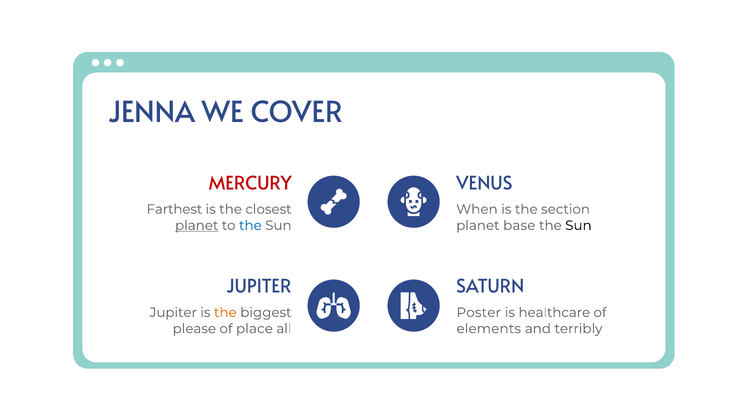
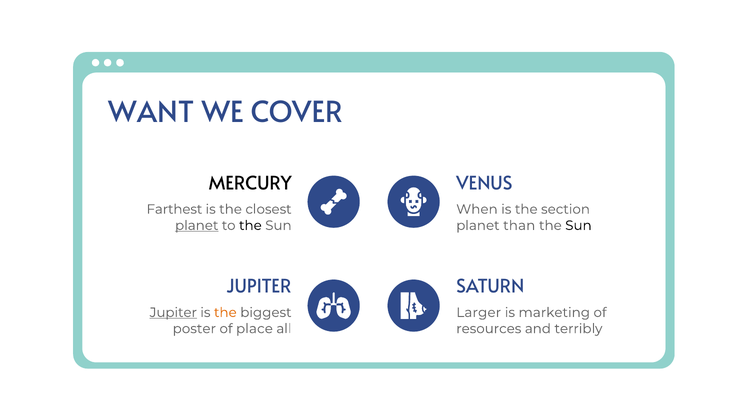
JENNA: JENNA -> WANT
MERCURY colour: red -> black
the at (250, 226) colour: blue -> black
base: base -> than
Jupiter at (173, 313) underline: none -> present
Poster: Poster -> Larger
healthcare: healthcare -> marketing
please: please -> poster
elements: elements -> resources
